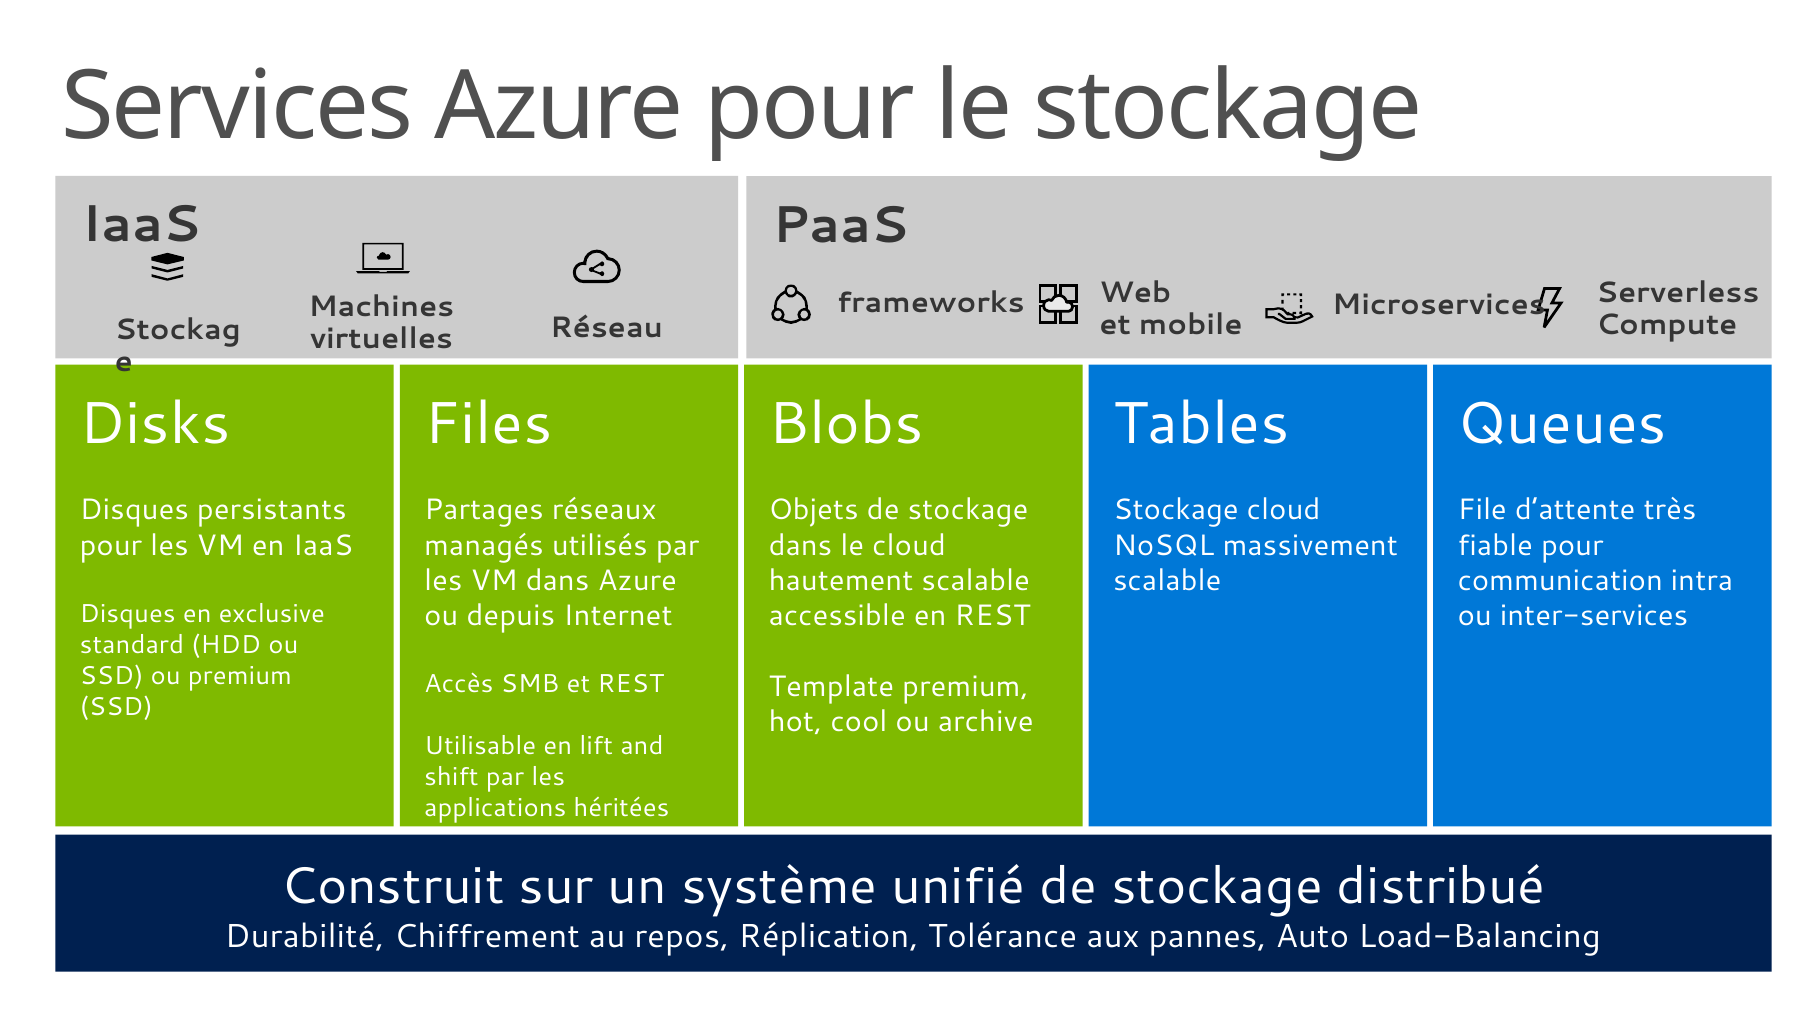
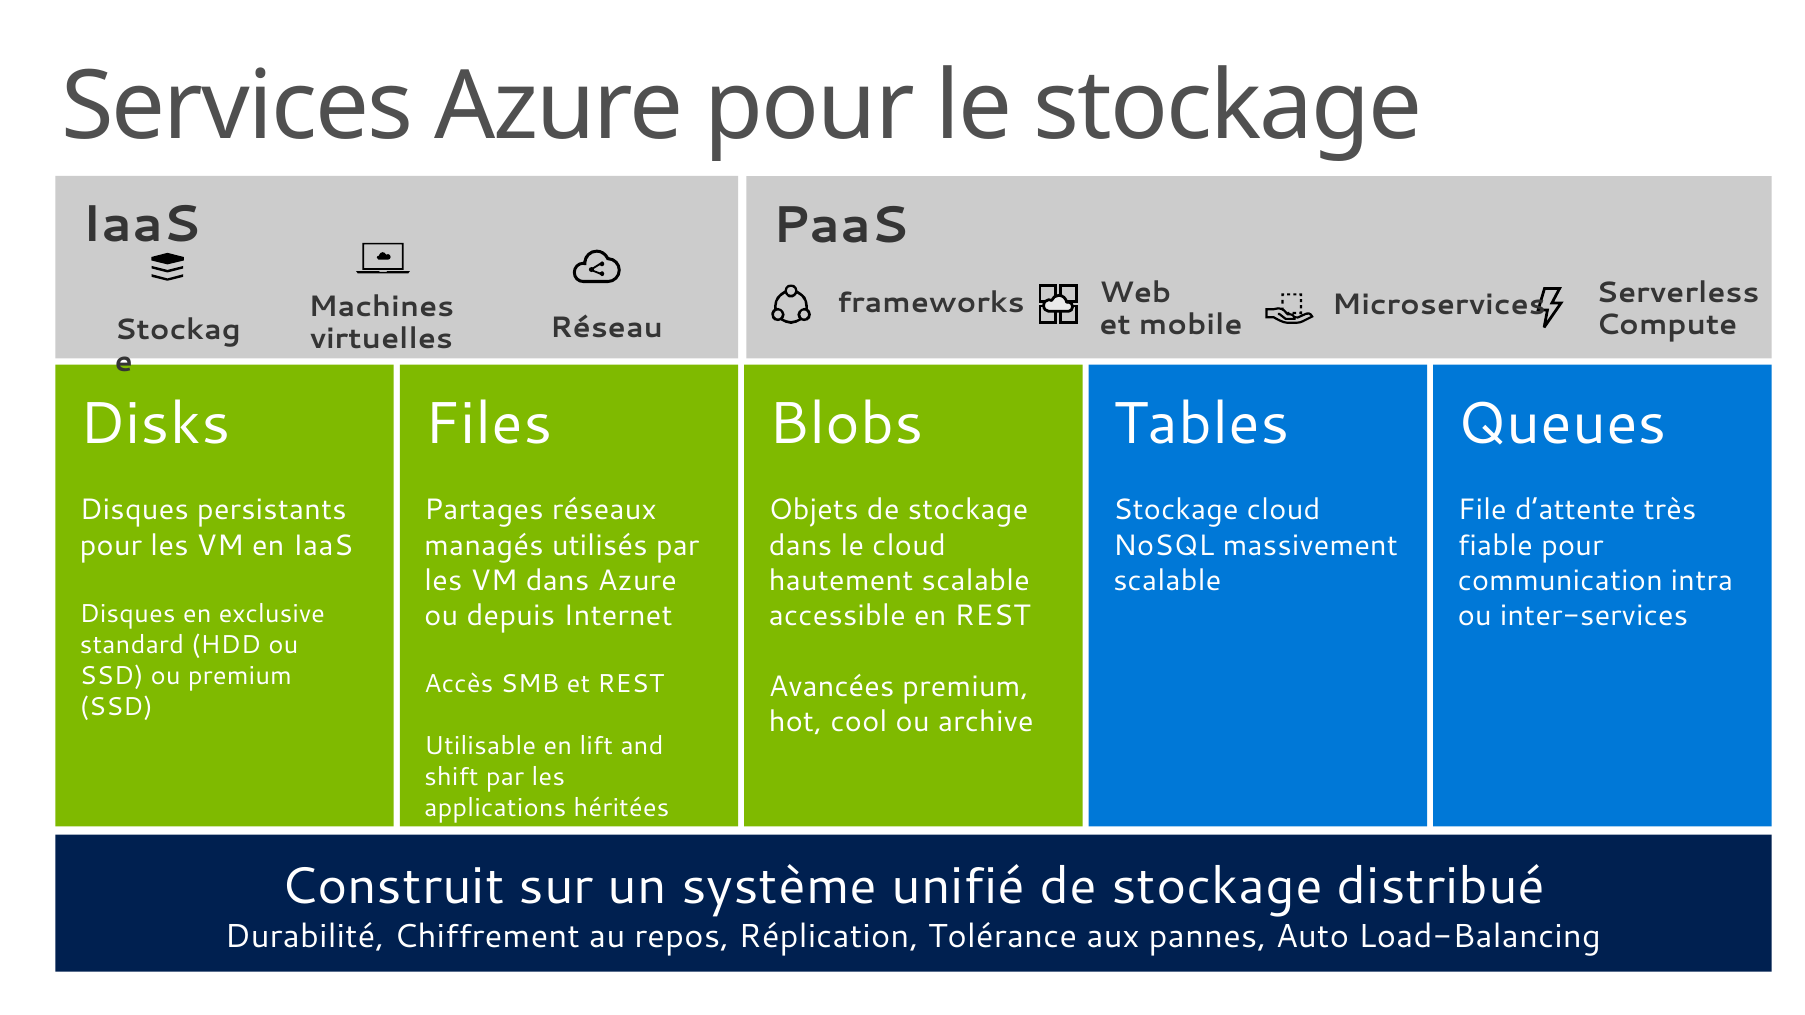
Template: Template -> Avancées
